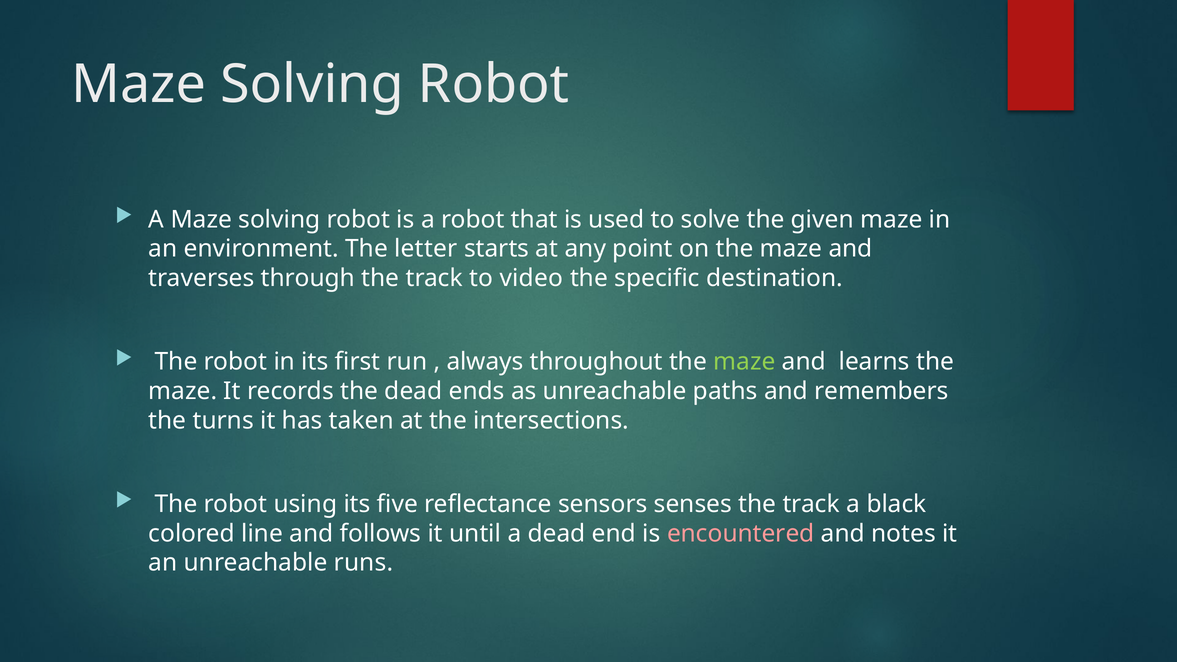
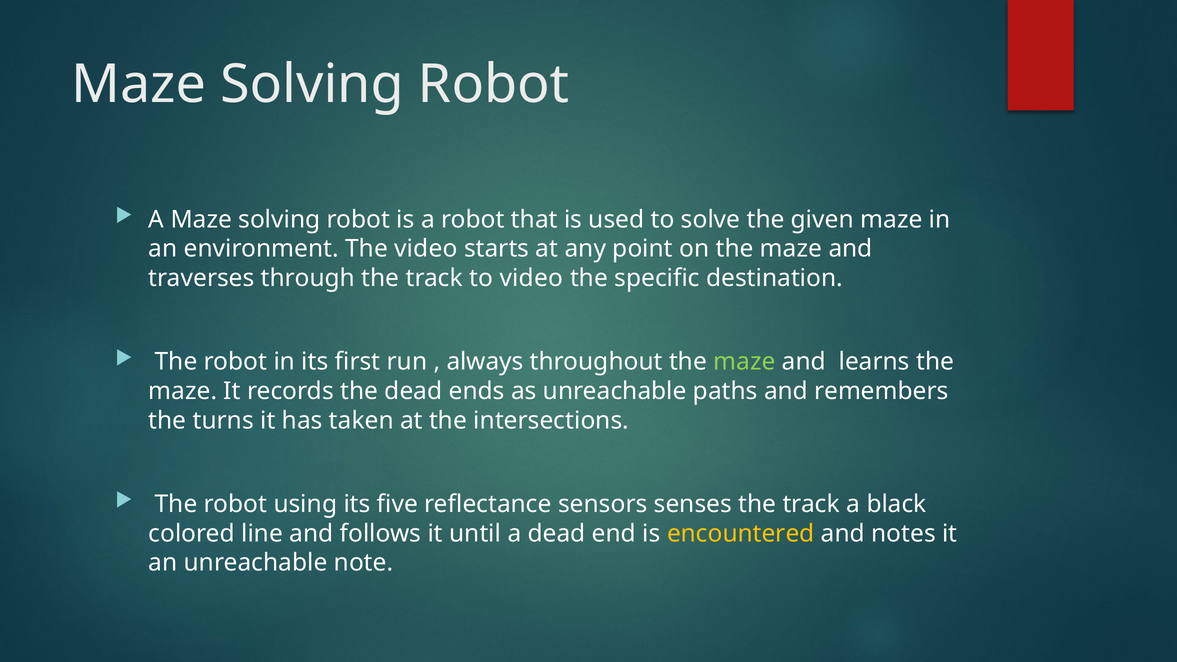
The letter: letter -> video
encountered colour: pink -> yellow
runs: runs -> note
